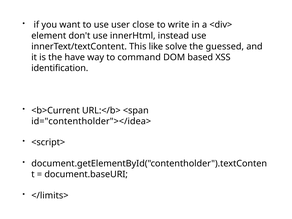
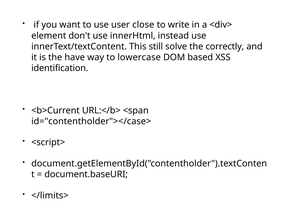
like: like -> still
guessed: guessed -> correctly
command: command -> lowercase
id="contentholder"></idea>: id="contentholder"></idea> -> id="contentholder"></case>
